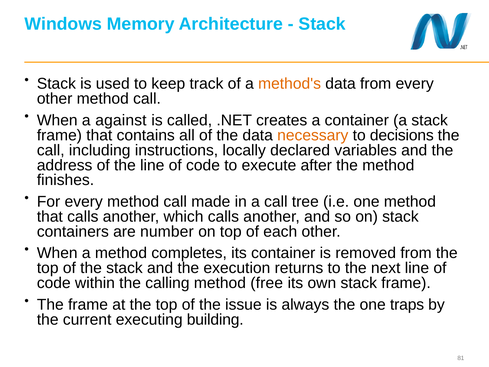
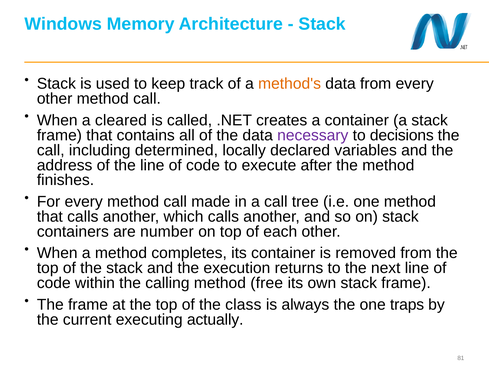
against: against -> cleared
necessary colour: orange -> purple
instructions: instructions -> determined
issue: issue -> class
building: building -> actually
